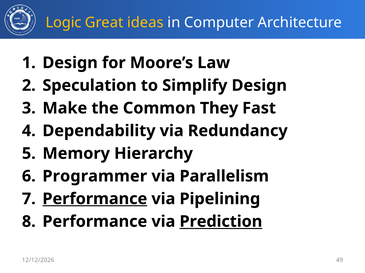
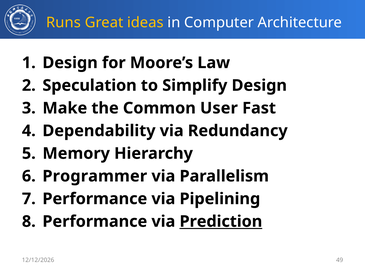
Logic: Logic -> Runs
They: They -> User
Performance at (95, 199) underline: present -> none
